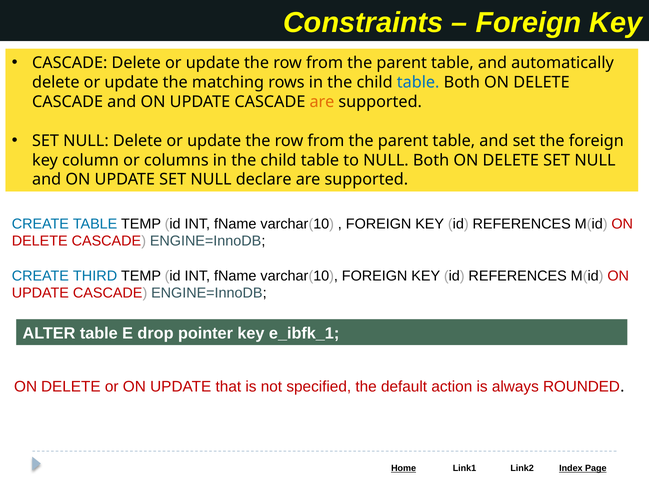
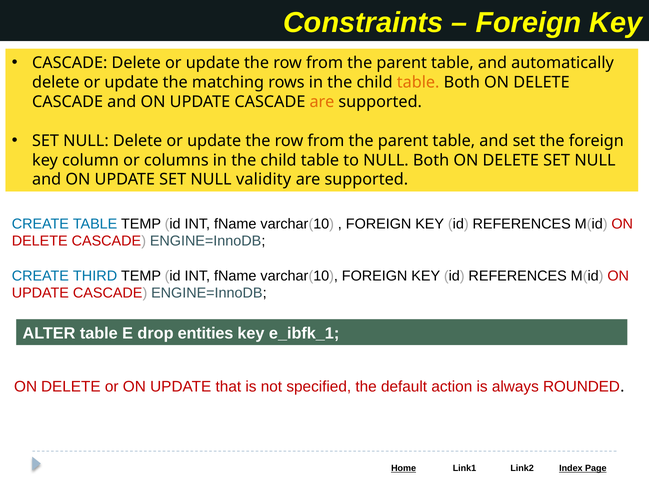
table at (418, 82) colour: blue -> orange
declare: declare -> validity
pointer: pointer -> entities
